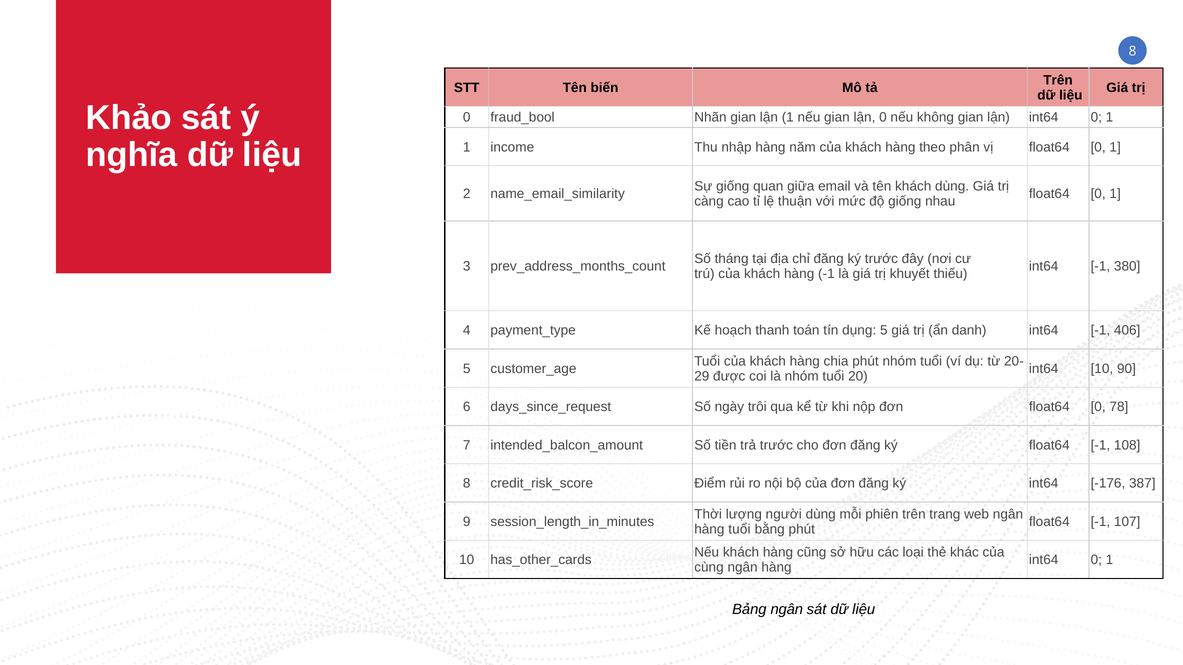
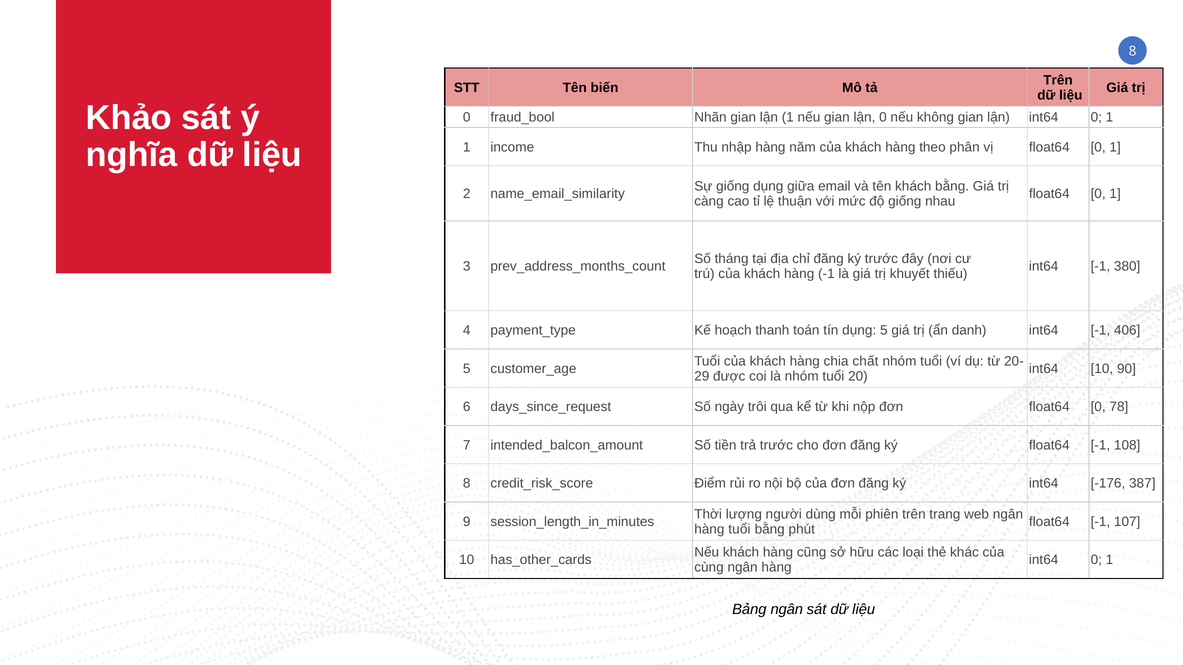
giống quan: quan -> dụng
khách dùng: dùng -> bằng
chia phút: phút -> chất
